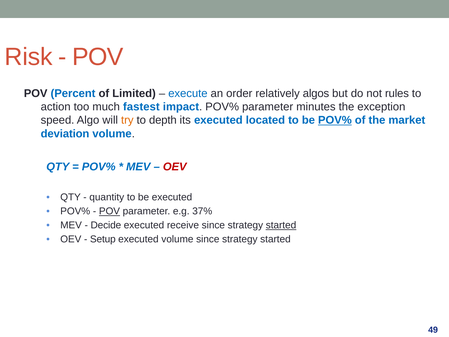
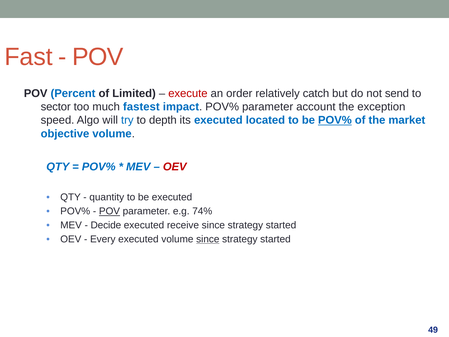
Risk: Risk -> Fast
execute colour: blue -> red
algos: algos -> catch
rules: rules -> send
action: action -> sector
minutes: minutes -> account
try colour: orange -> blue
deviation: deviation -> objective
37%: 37% -> 74%
started at (281, 225) underline: present -> none
Setup: Setup -> Every
since at (208, 239) underline: none -> present
